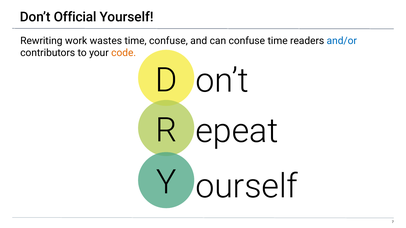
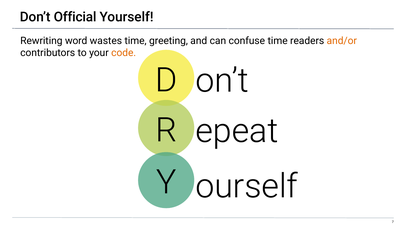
work: work -> word
time confuse: confuse -> greeting
and/or colour: blue -> orange
